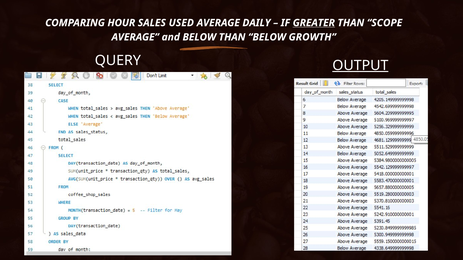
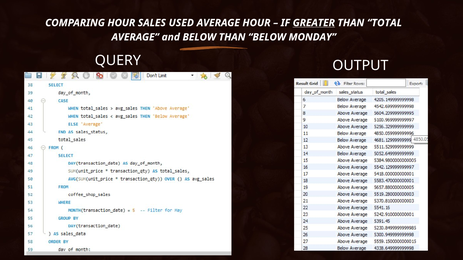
AVERAGE DAILY: DAILY -> HOUR
SCOPE: SCOPE -> TOTAL
GROWTH: GROWTH -> MONDAY
OUTPUT underline: present -> none
